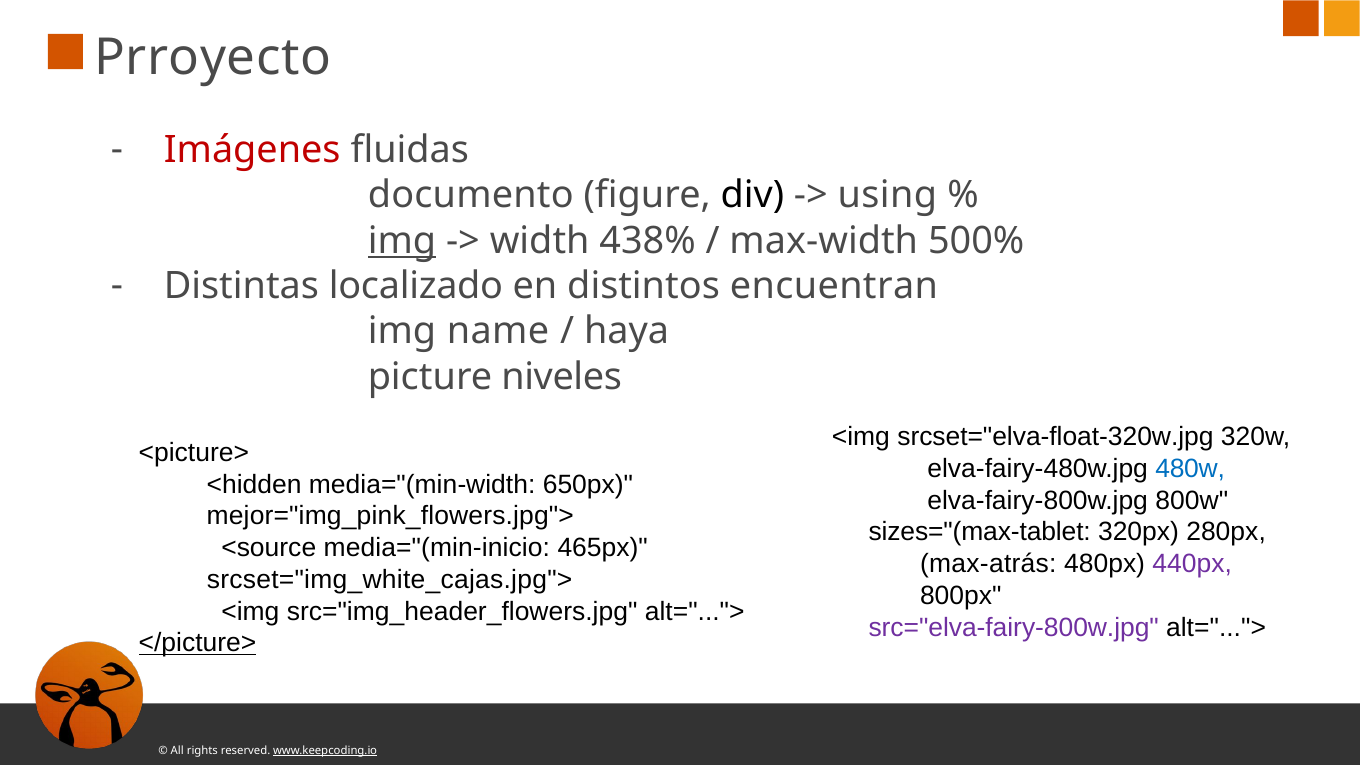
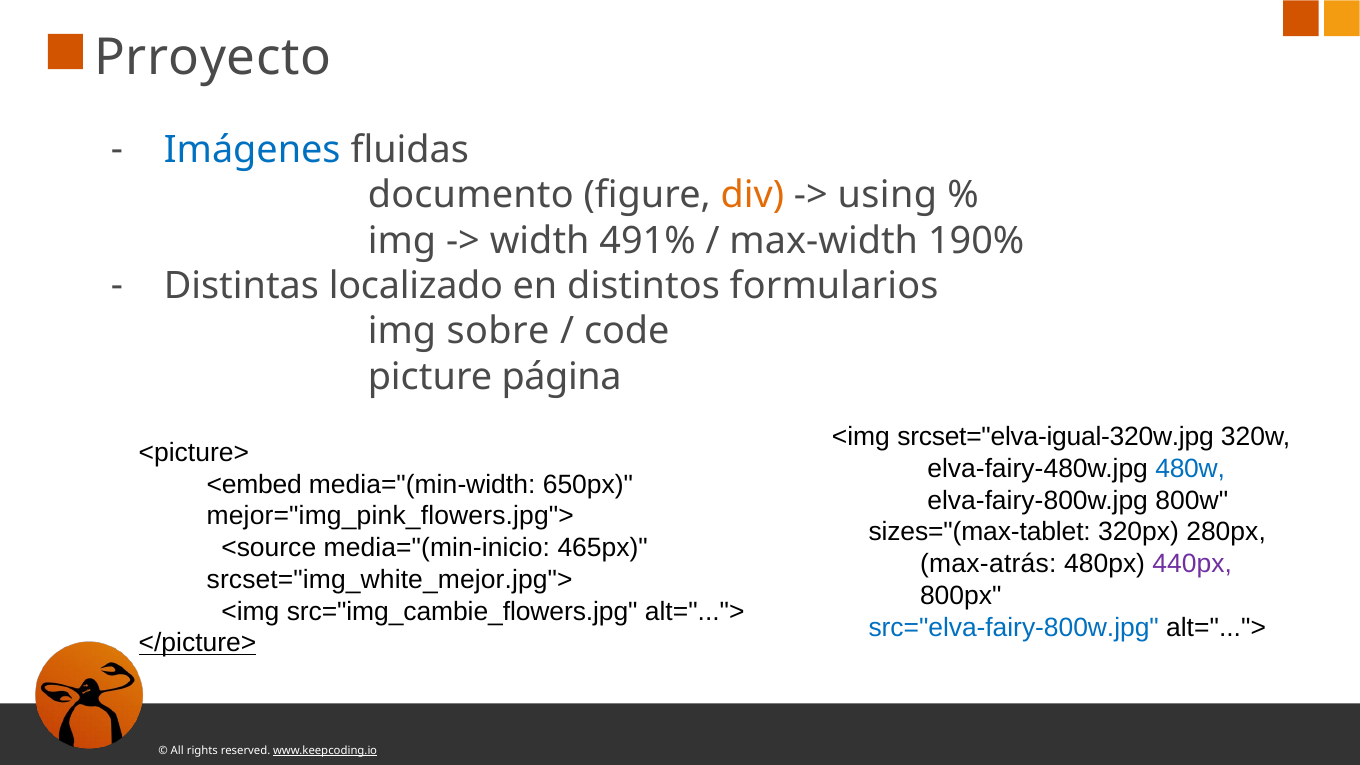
Imágenes colour: red -> blue
div colour: black -> orange
img at (402, 241) underline: present -> none
438%: 438% -> 491%
500%: 500% -> 190%
encuentran: encuentran -> formularios
name: name -> sobre
haya: haya -> code
niveles: niveles -> página
srcset="elva-float-320w.jpg: srcset="elva-float-320w.jpg -> srcset="elva-igual-320w.jpg
<hidden: <hidden -> <embed
srcset="img_white_cajas.jpg">: srcset="img_white_cajas.jpg"> -> srcset="img_white_mejor.jpg">
src="img_header_flowers.jpg: src="img_header_flowers.jpg -> src="img_cambie_flowers.jpg
src="elva-fairy-800w.jpg colour: purple -> blue
